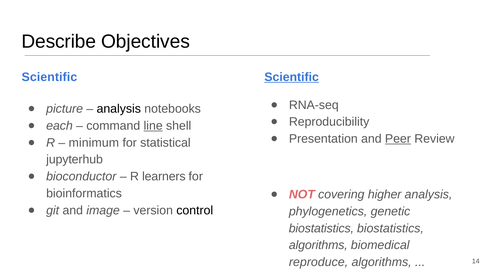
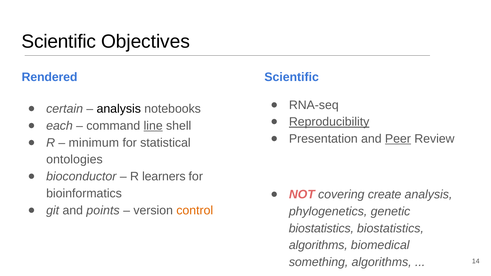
Describe at (59, 42): Describe -> Scientific
Scientific at (49, 77): Scientific -> Rendered
Scientific at (292, 77) underline: present -> none
picture: picture -> certain
Reproducibility underline: none -> present
jupyterhub: jupyterhub -> ontologies
higher: higher -> create
image: image -> points
control colour: black -> orange
reproduce: reproduce -> something
